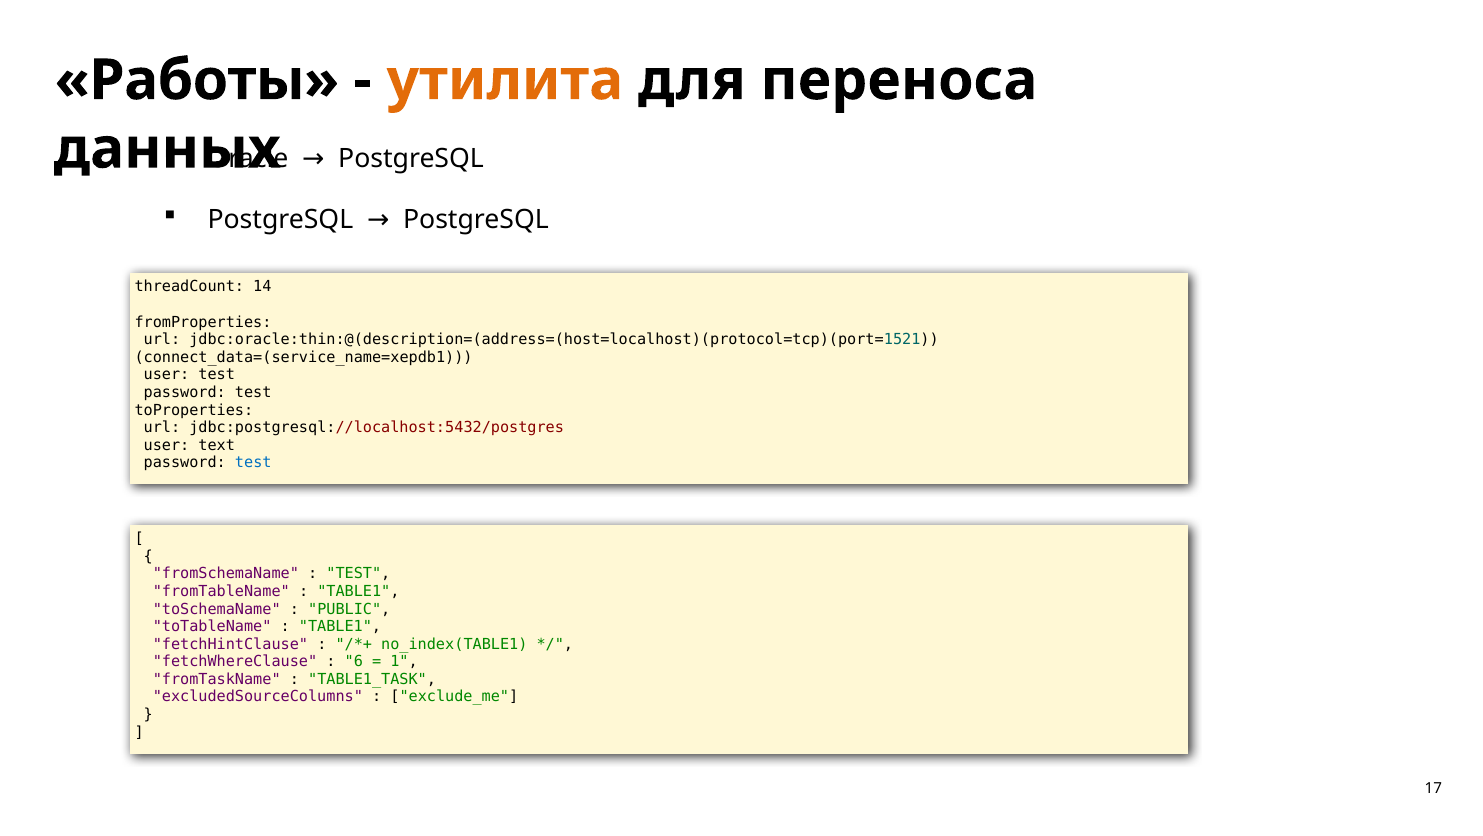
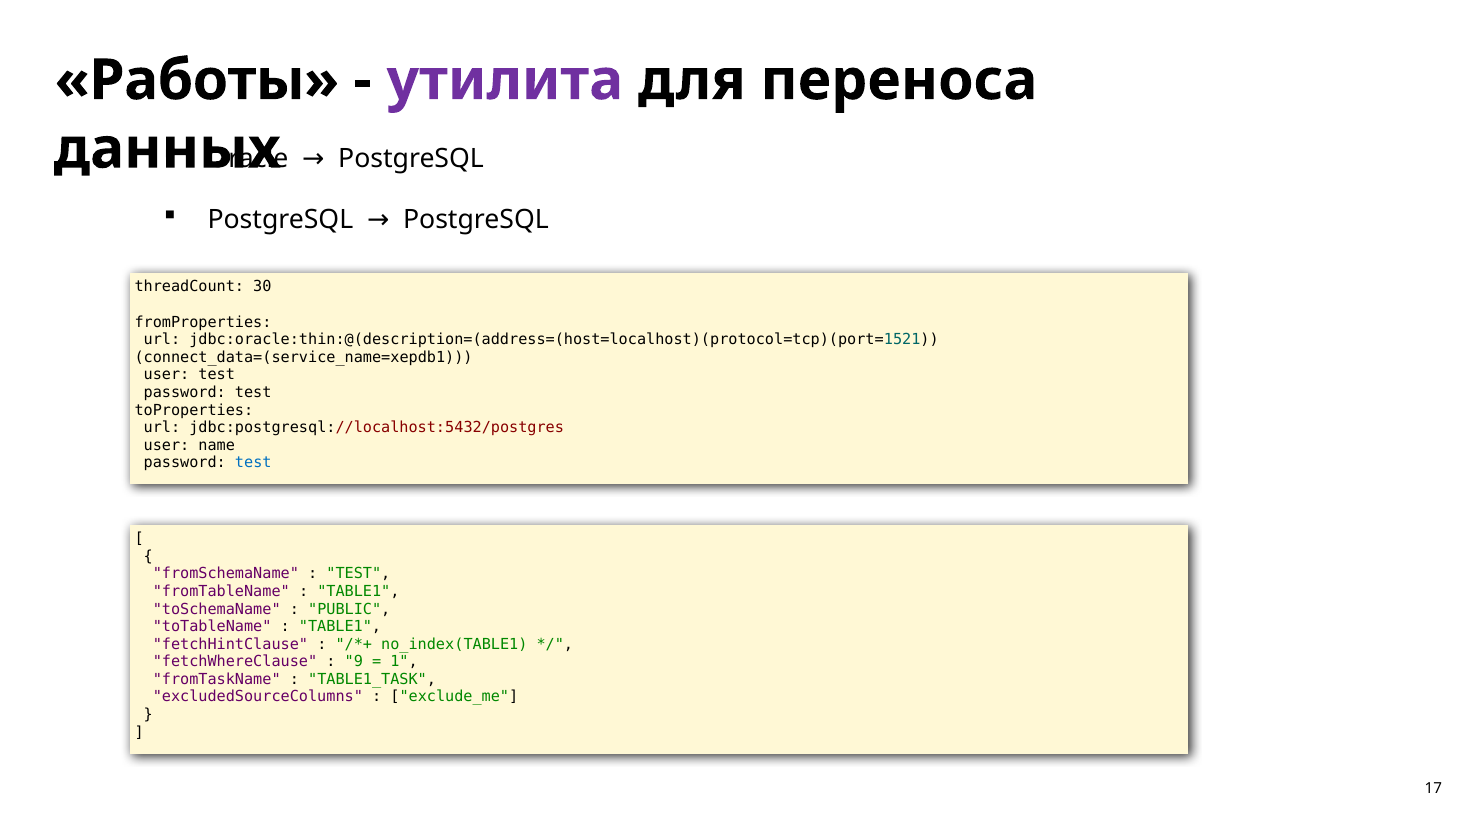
утилита colour: orange -> purple
14: 14 -> 30
text: text -> name
6: 6 -> 9
